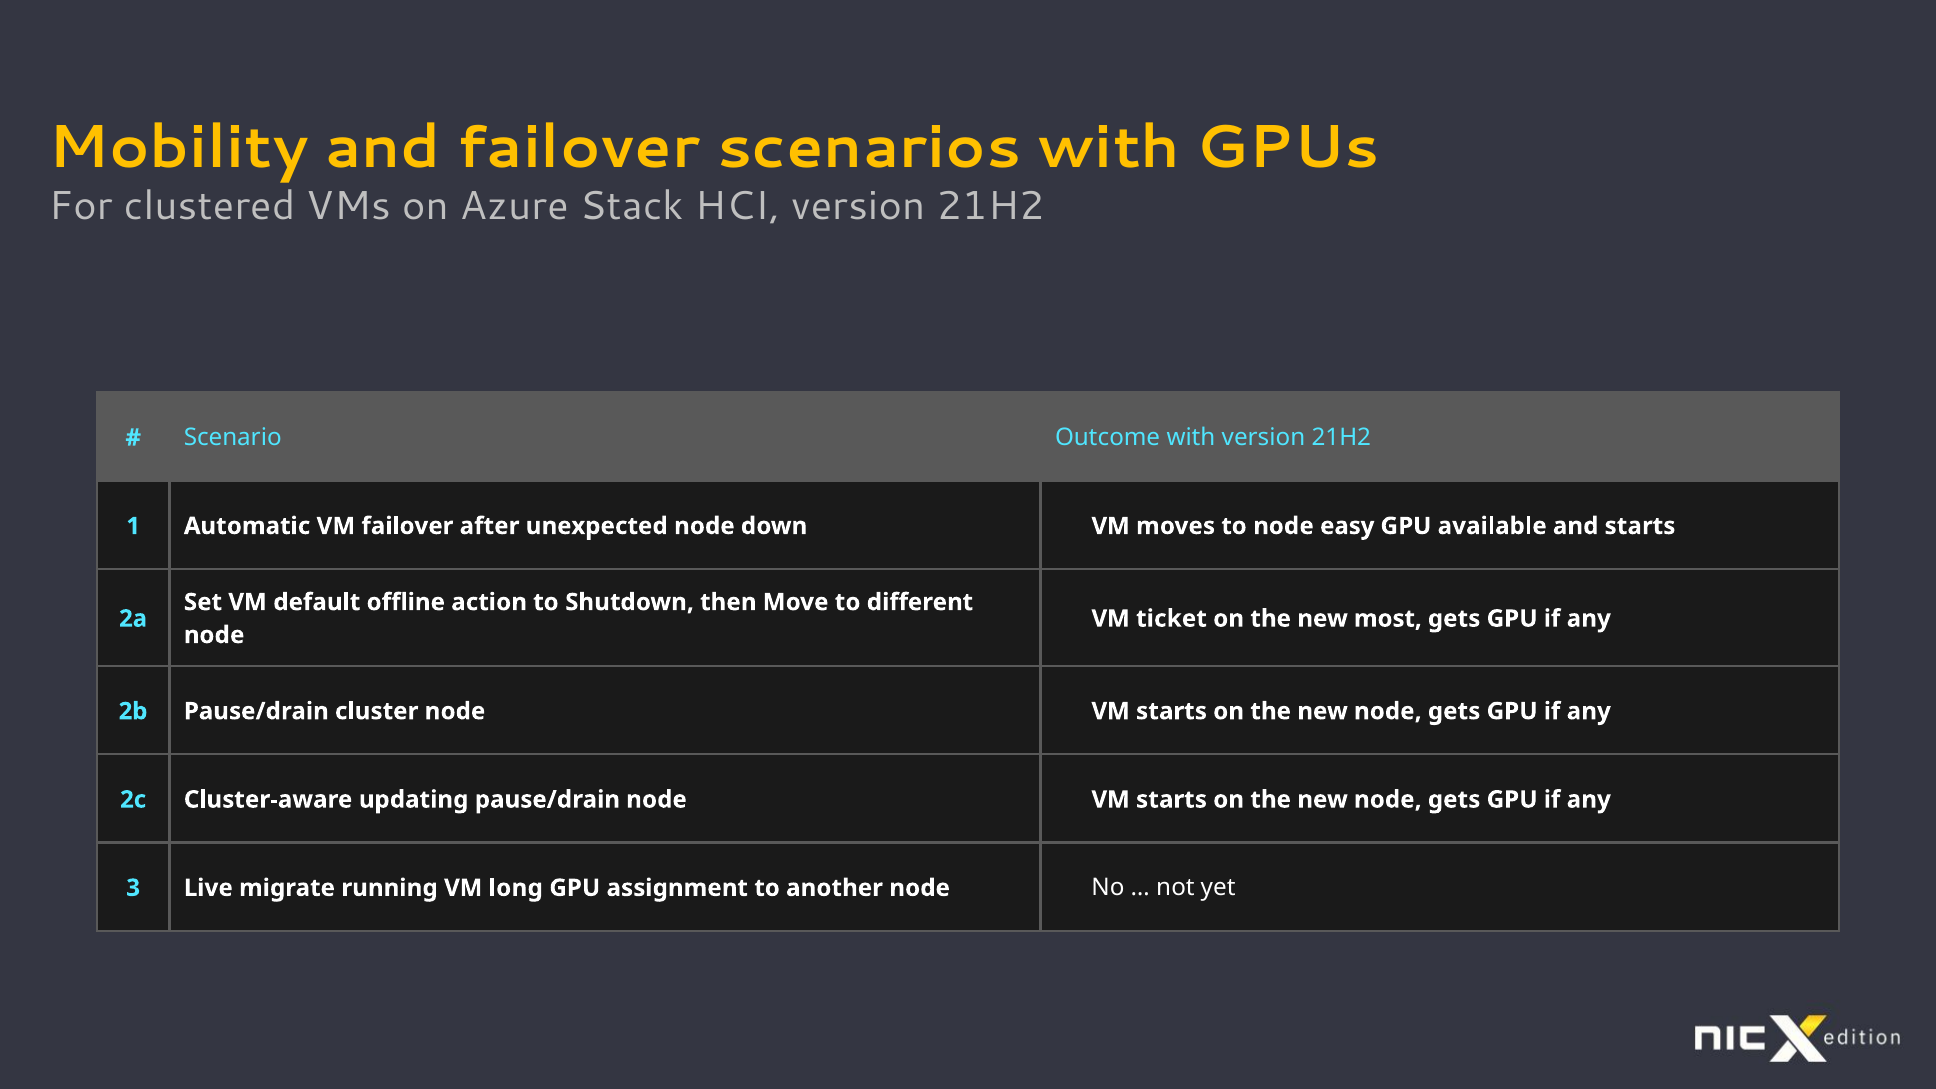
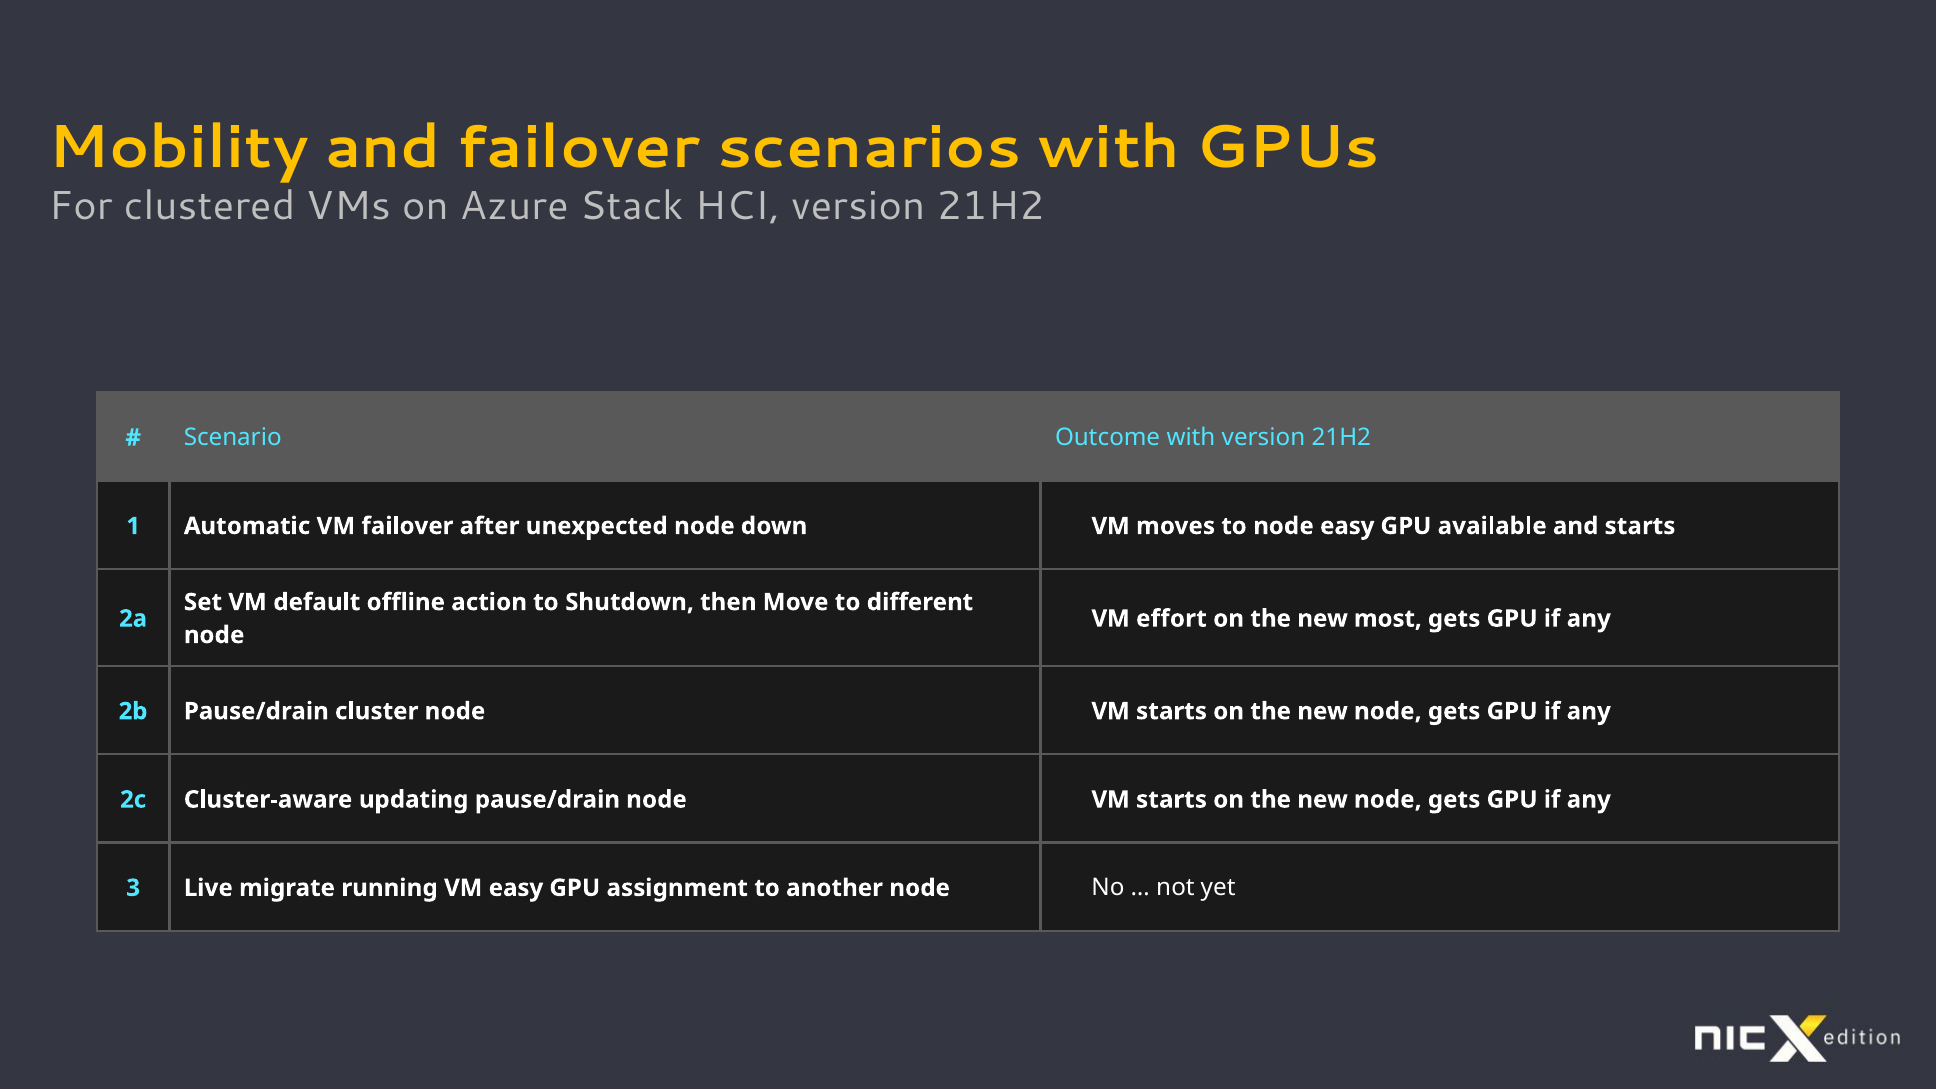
ticket: ticket -> effort
VM long: long -> easy
